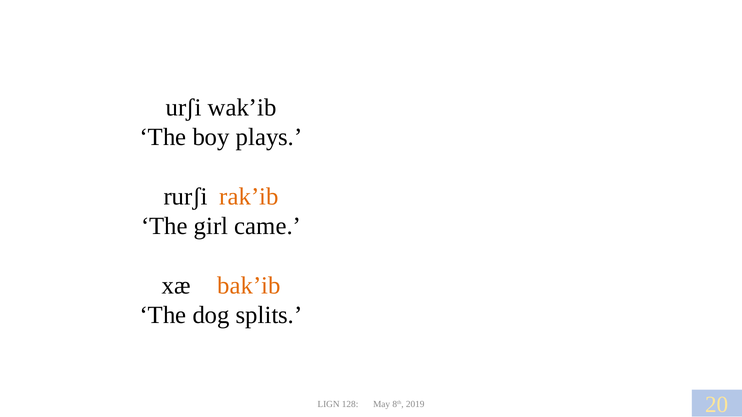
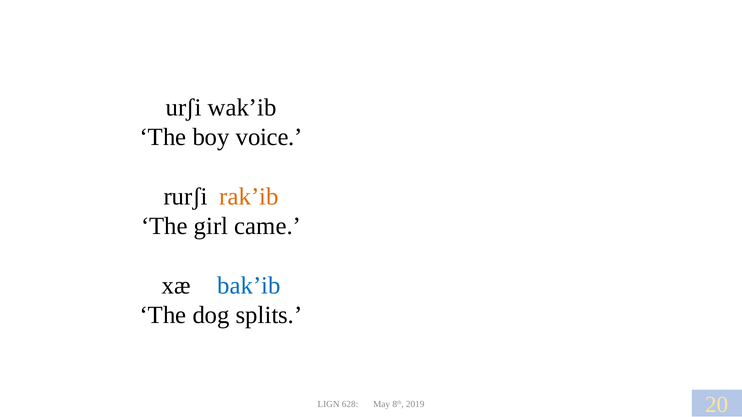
plays: plays -> voice
bak’ib colour: orange -> blue
128: 128 -> 628
